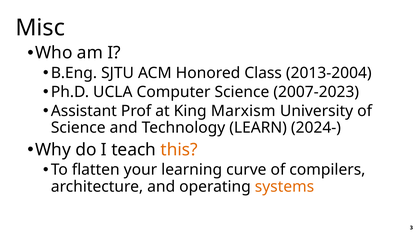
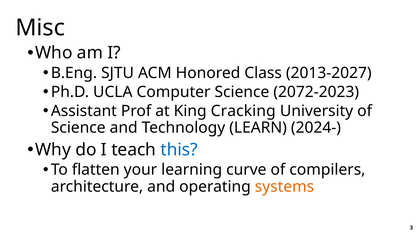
2013-2004: 2013-2004 -> 2013-2027
2007-2023: 2007-2023 -> 2072-2023
Marxism: Marxism -> Cracking
this colour: orange -> blue
